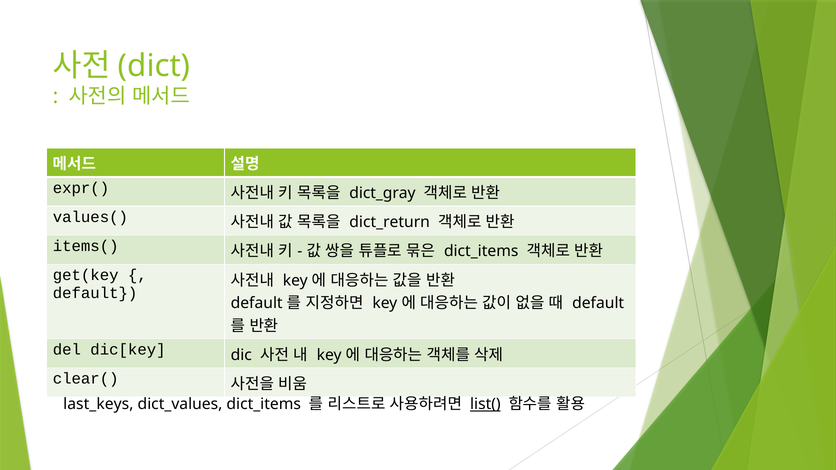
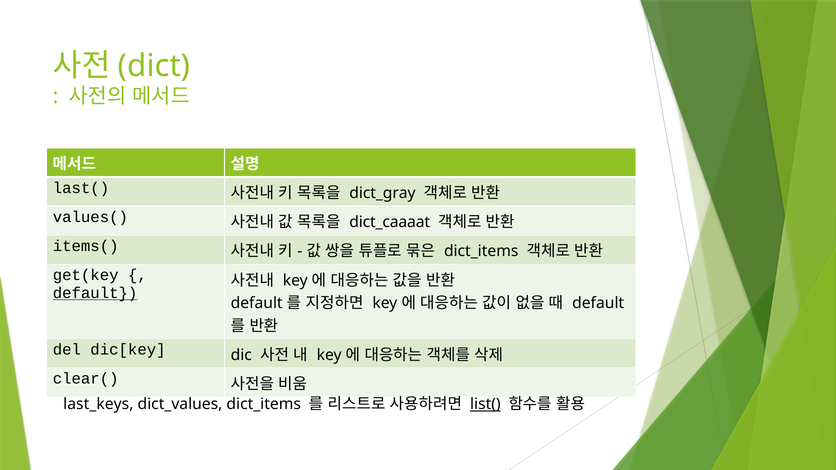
expr(: expr( -> last(
dict_return: dict_return -> dict_caaaat
default at (95, 293) underline: none -> present
